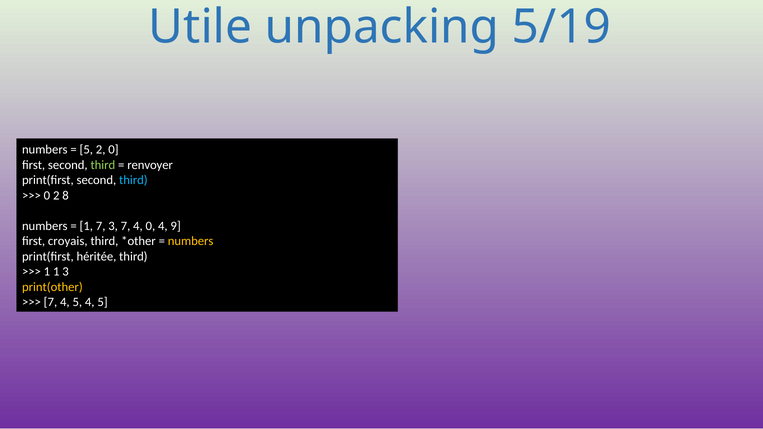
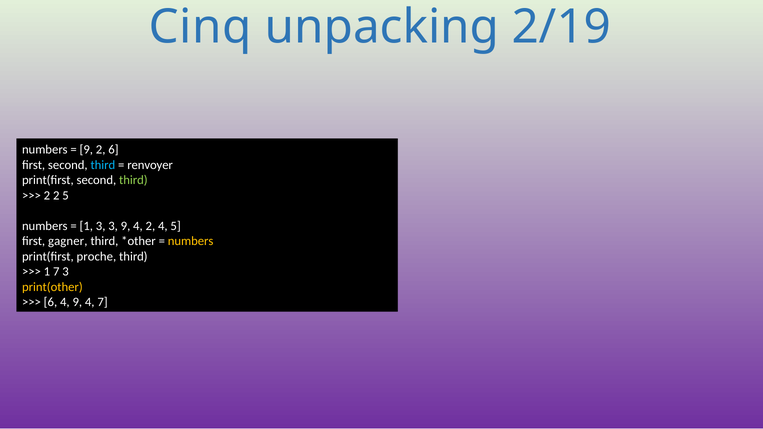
Utile: Utile -> Cinq
5/19: 5/19 -> 2/19
5 at (86, 150): 5 -> 9
2 0: 0 -> 6
third at (103, 165) colour: light green -> light blue
third at (133, 180) colour: light blue -> light green
0 at (47, 196): 0 -> 2
2 8: 8 -> 5
1 7: 7 -> 3
3 7: 7 -> 9
4 0: 0 -> 2
4 9: 9 -> 5
croyais: croyais -> gagner
héritée: héritée -> proche
1 1: 1 -> 7
7 at (50, 302): 7 -> 6
5 at (77, 302): 5 -> 9
5 at (103, 302): 5 -> 7
